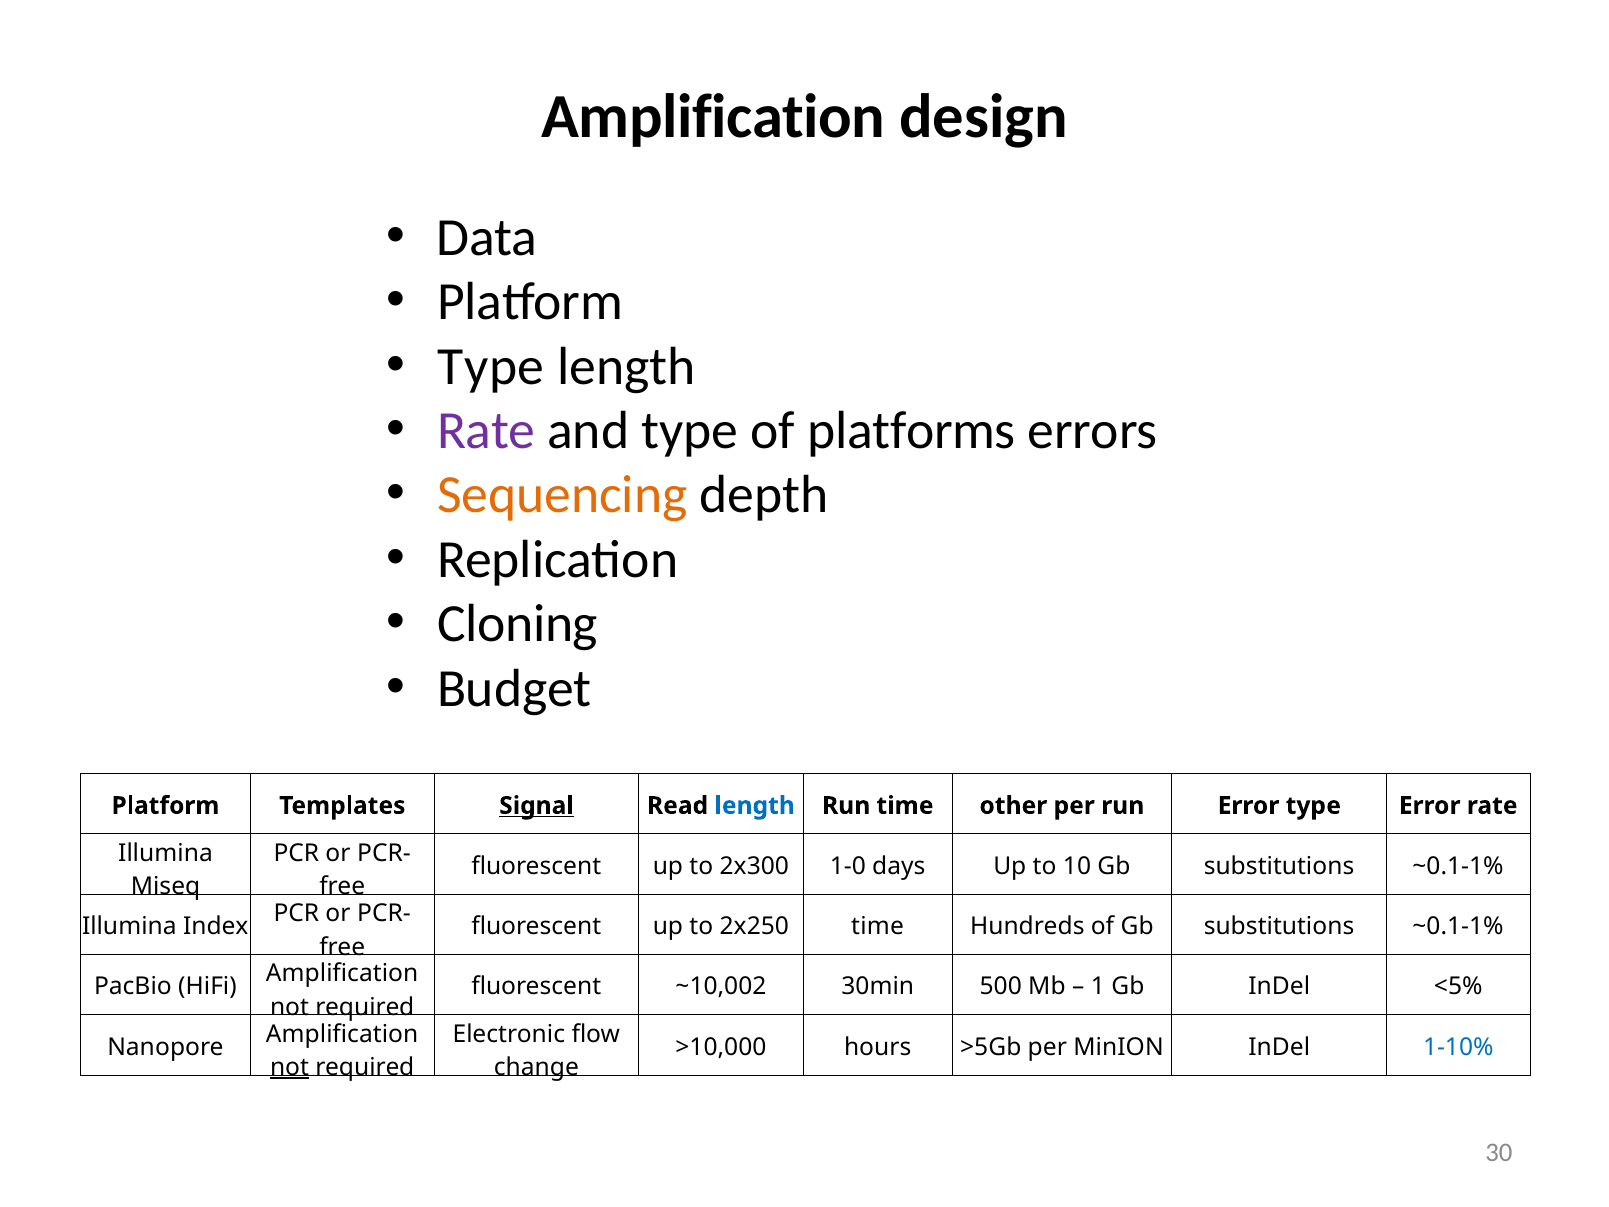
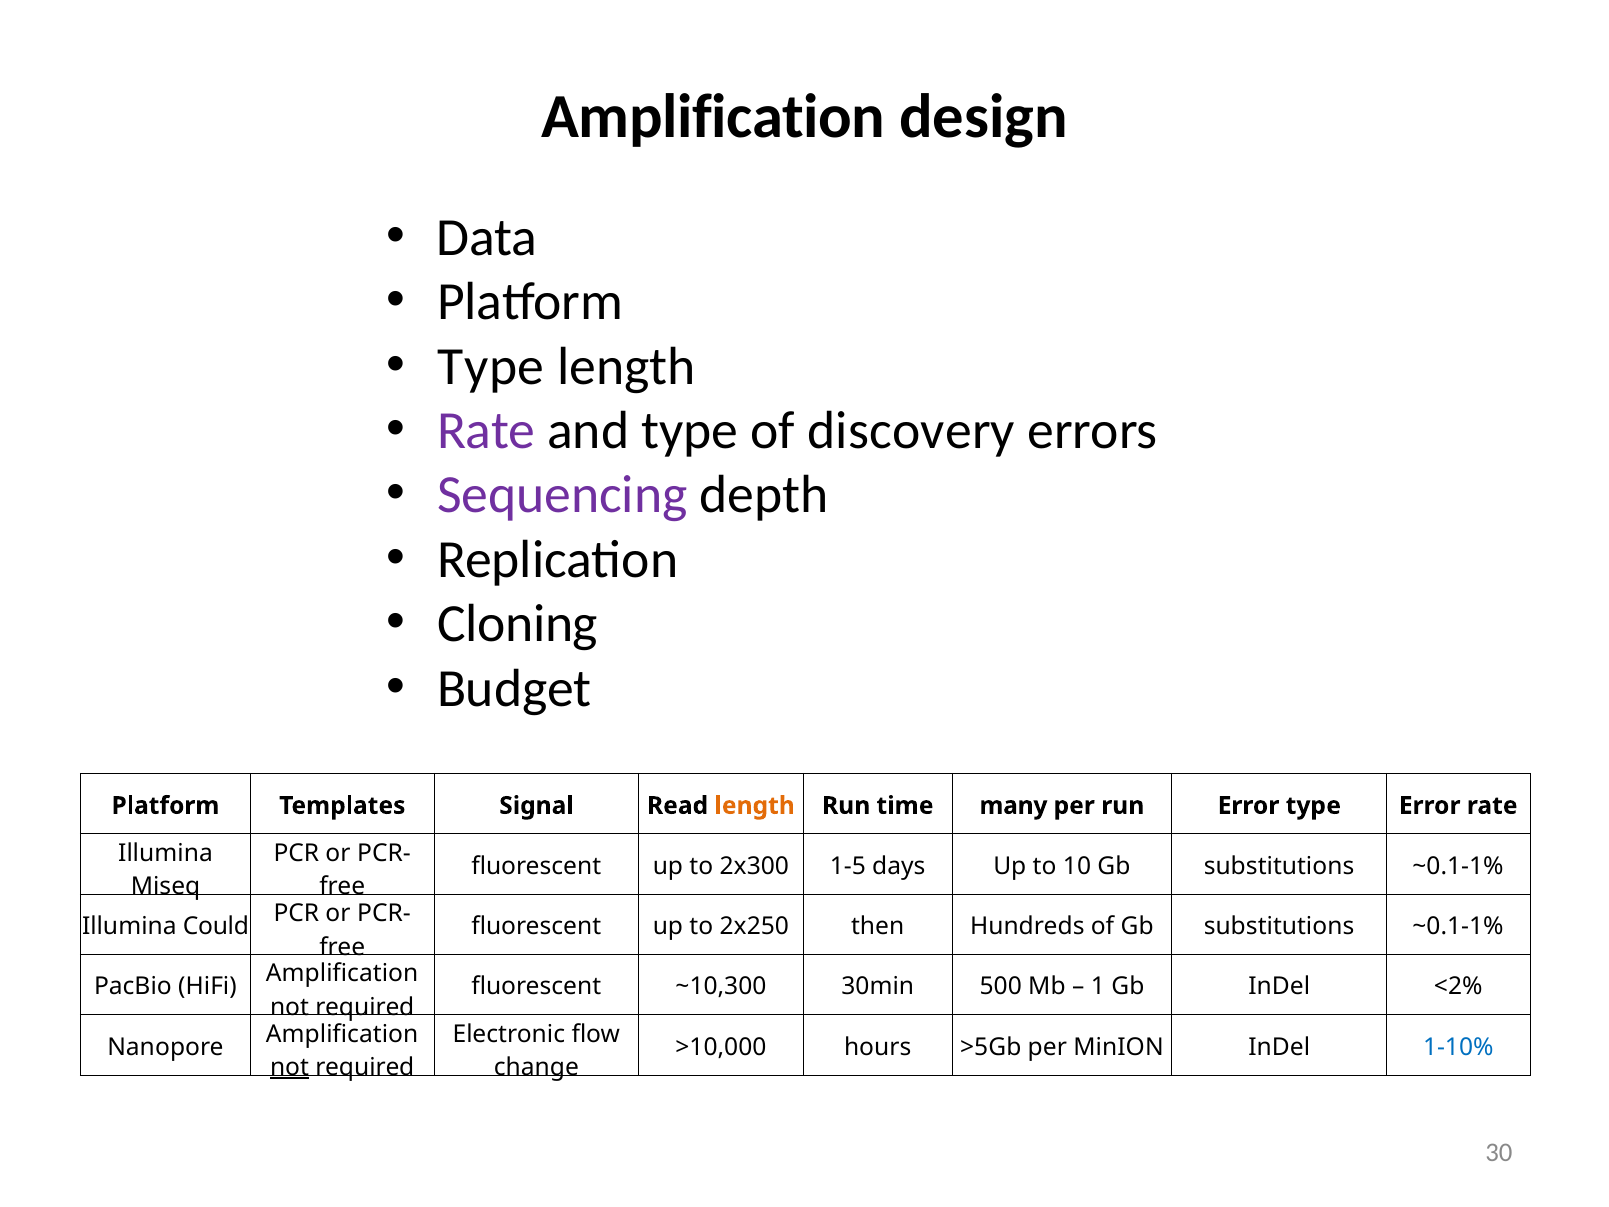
platforms: platforms -> discovery
Sequencing colour: orange -> purple
Signal underline: present -> none
length at (755, 806) colour: blue -> orange
other: other -> many
1-0: 1-0 -> 1-5
Index: Index -> Could
2x250 time: time -> then
~10,002: ~10,002 -> ~10,300
<5%: <5% -> <2%
